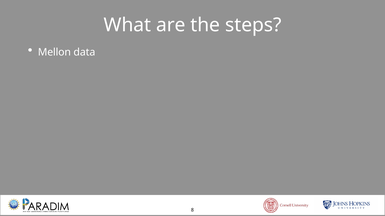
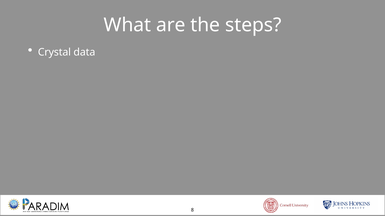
Mellon: Mellon -> Crystal
